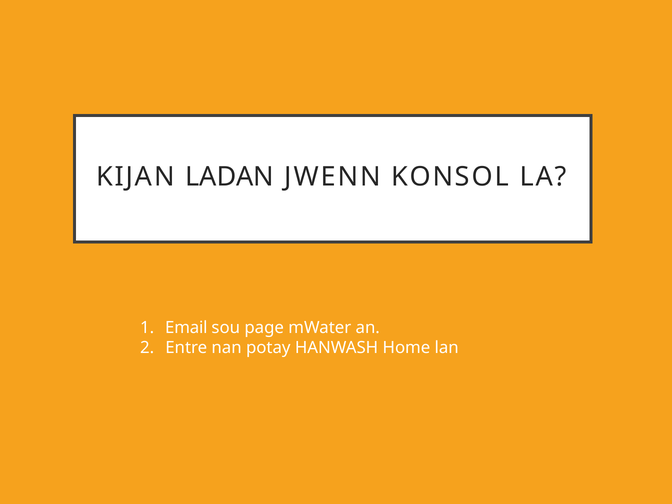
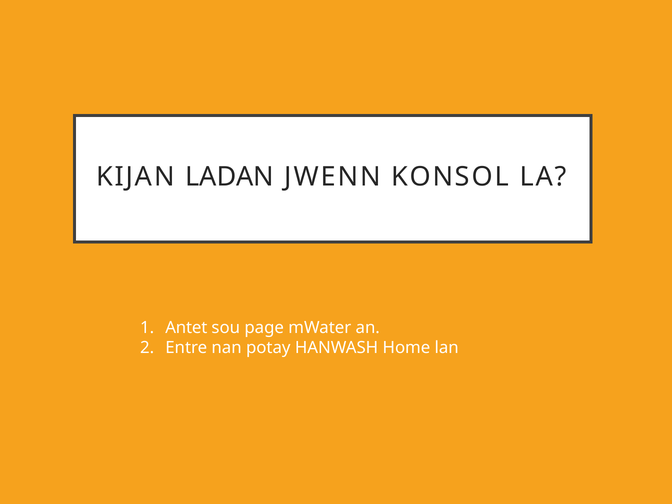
Email: Email -> Antet
